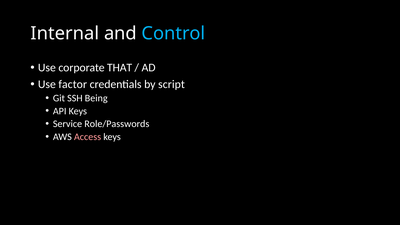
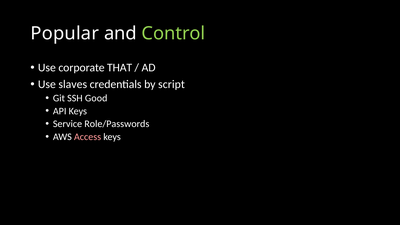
Internal: Internal -> Popular
Control colour: light blue -> light green
factor: factor -> slaves
Being: Being -> Good
